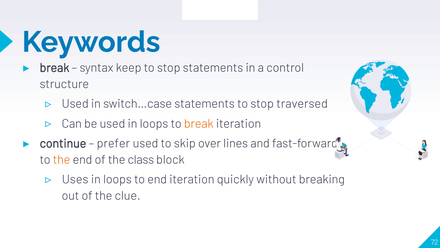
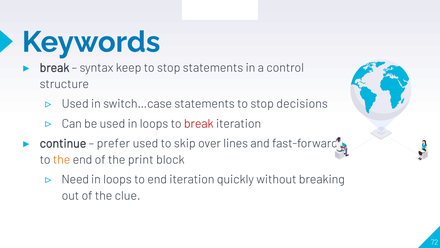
traversed: traversed -> decisions
break at (199, 123) colour: orange -> red
class: class -> print
Uses: Uses -> Need
